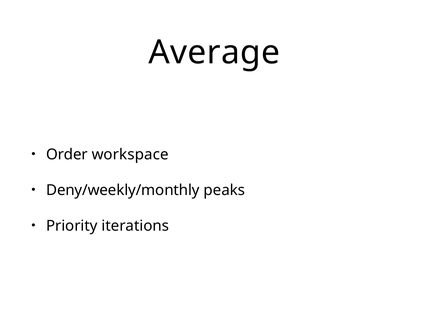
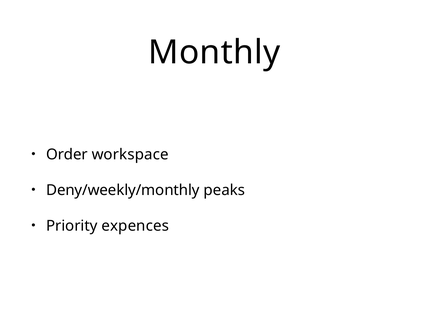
Average: Average -> Monthly
iterations: iterations -> expences
